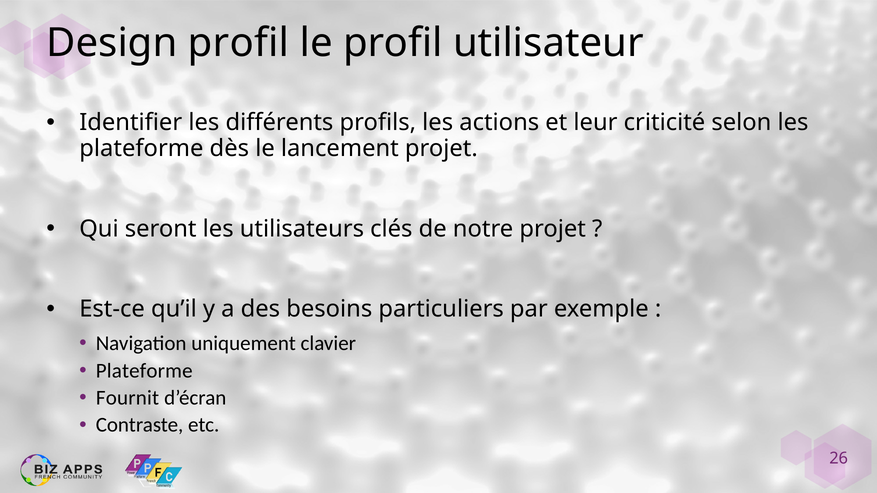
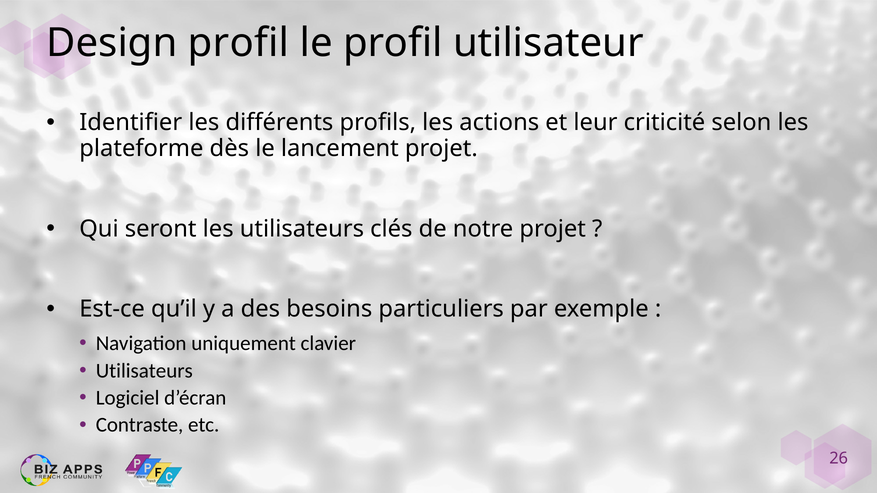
Plateforme at (144, 371): Plateforme -> Utilisateurs
Fournit: Fournit -> Logiciel
